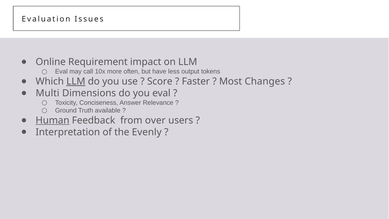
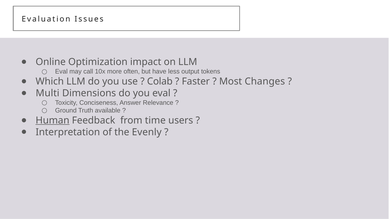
Requirement: Requirement -> Optimization
LLM at (76, 81) underline: present -> none
Score: Score -> Colab
over: over -> time
